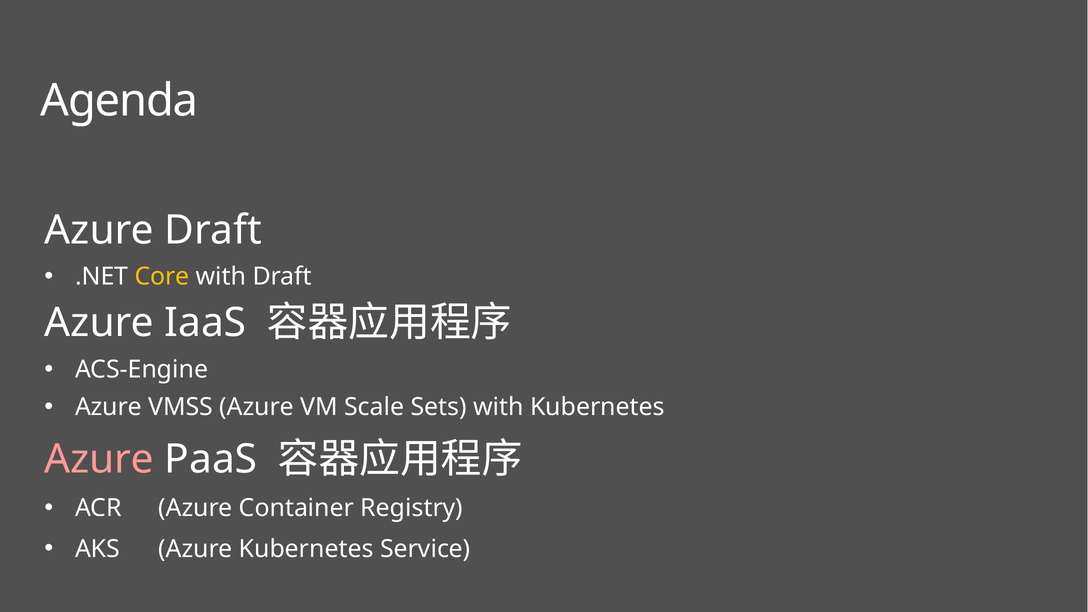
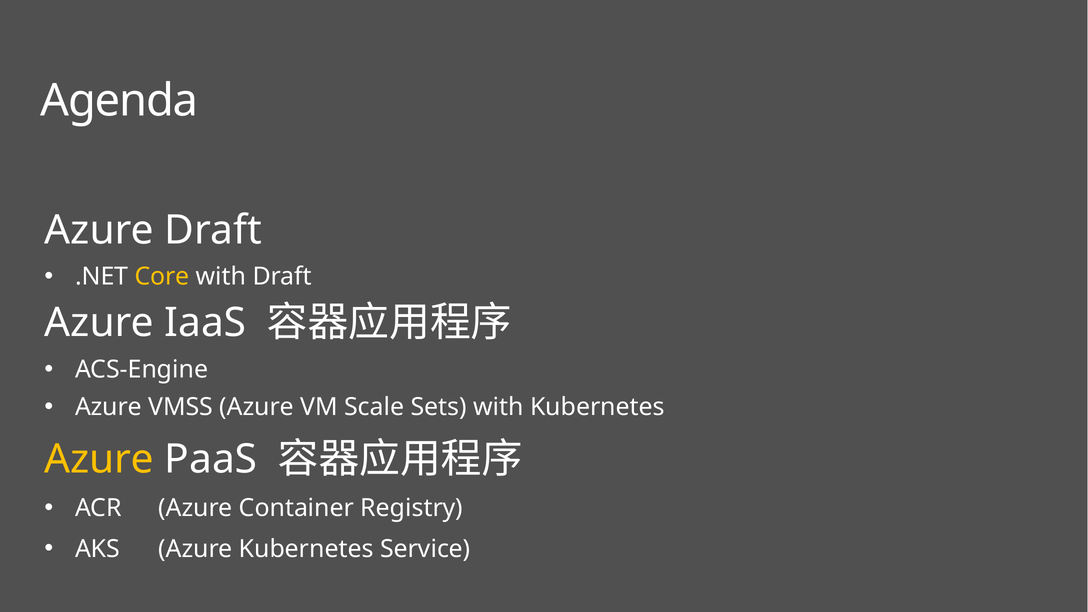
Azure at (99, 459) colour: pink -> yellow
